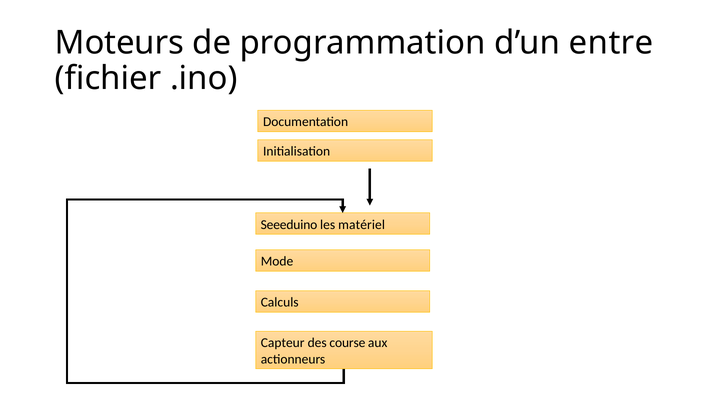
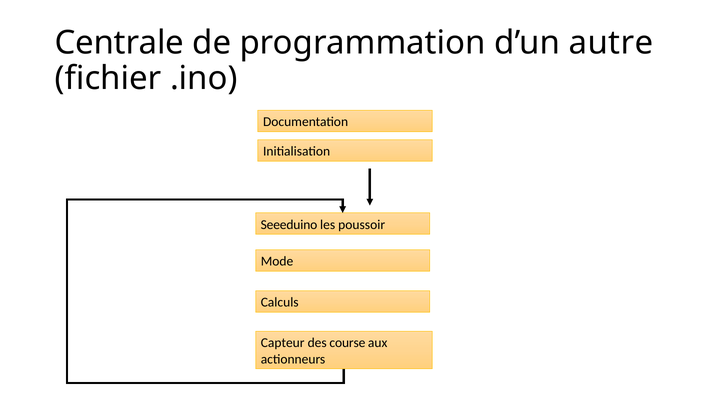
Moteurs: Moteurs -> Centrale
entre: entre -> autre
matériel: matériel -> poussoir
